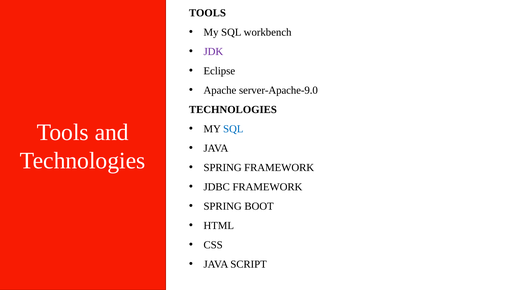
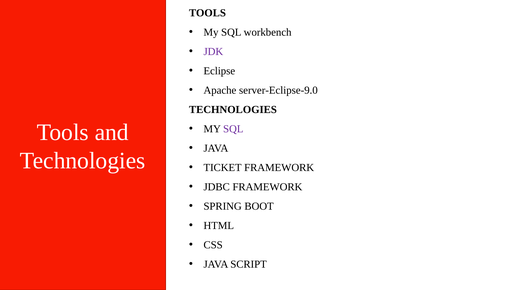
server-Apache-9.0: server-Apache-9.0 -> server-Eclipse-9.0
SQL at (233, 129) colour: blue -> purple
SPRING at (223, 167): SPRING -> TICKET
